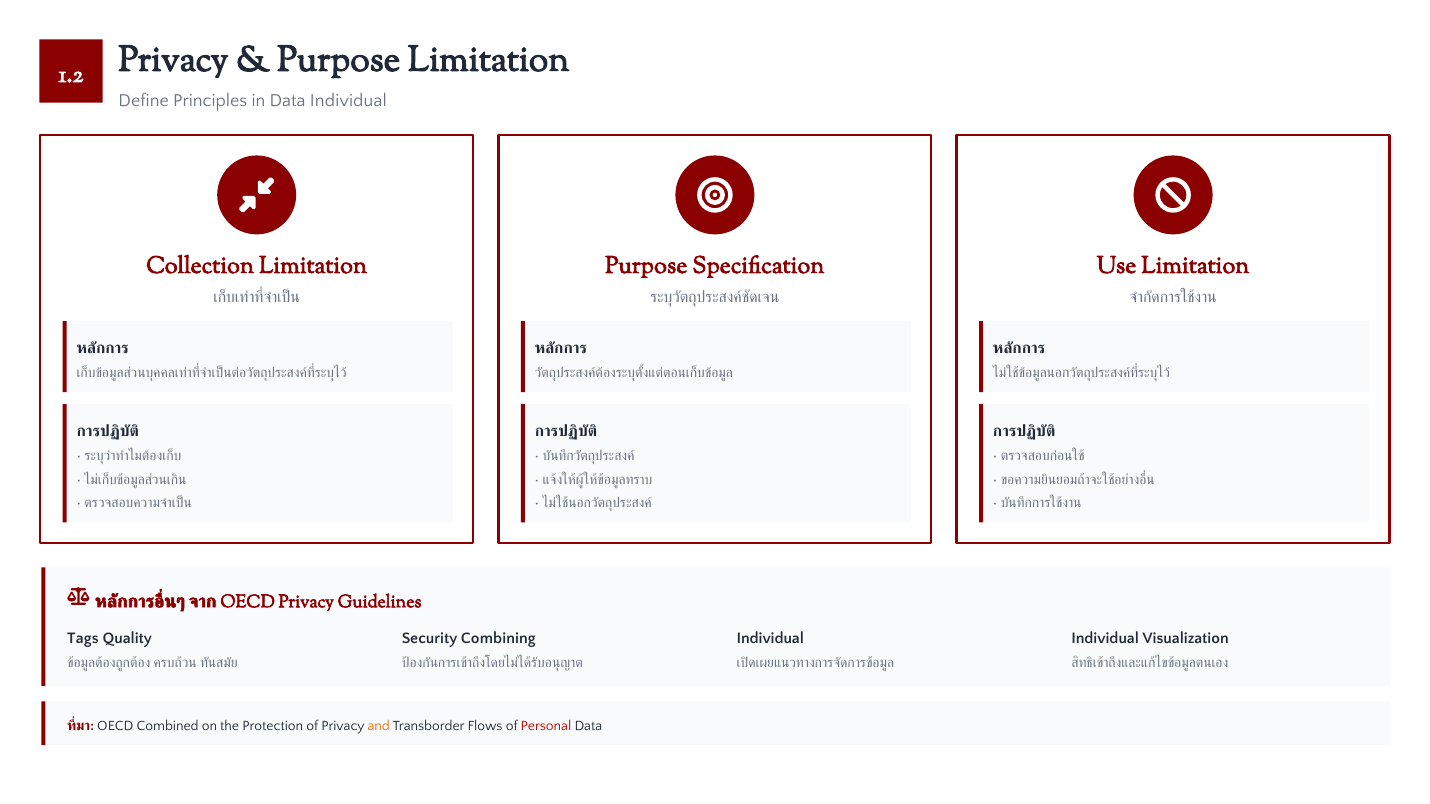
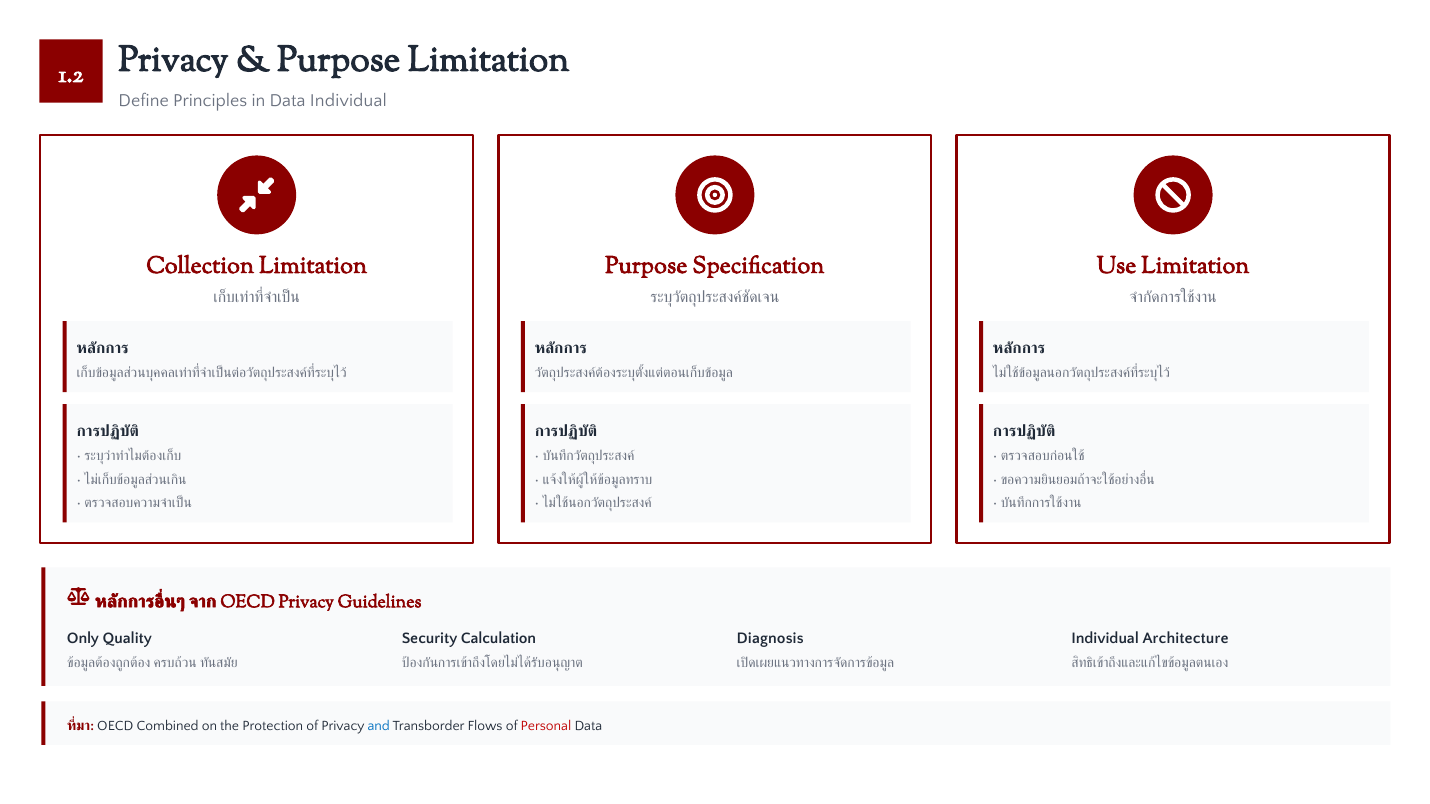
Tags: Tags -> Only
Combining: Combining -> Calculation
Individual at (770, 639): Individual -> Diagnosis
Visualization: Visualization -> Architecture
and colour: orange -> blue
